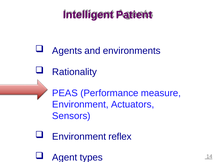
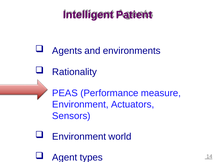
reflex: reflex -> world
